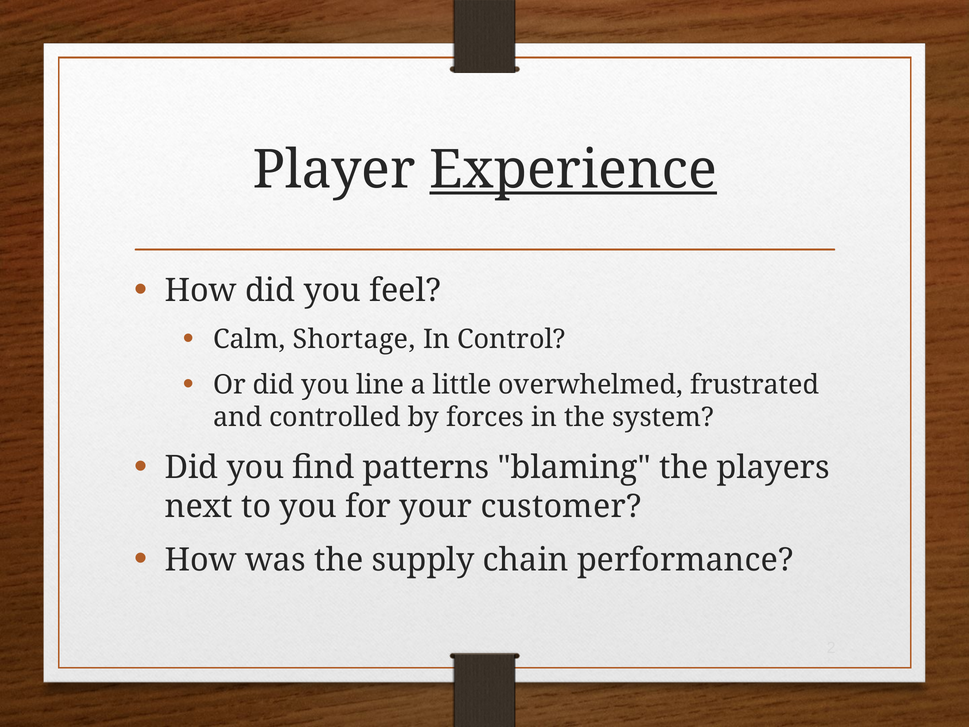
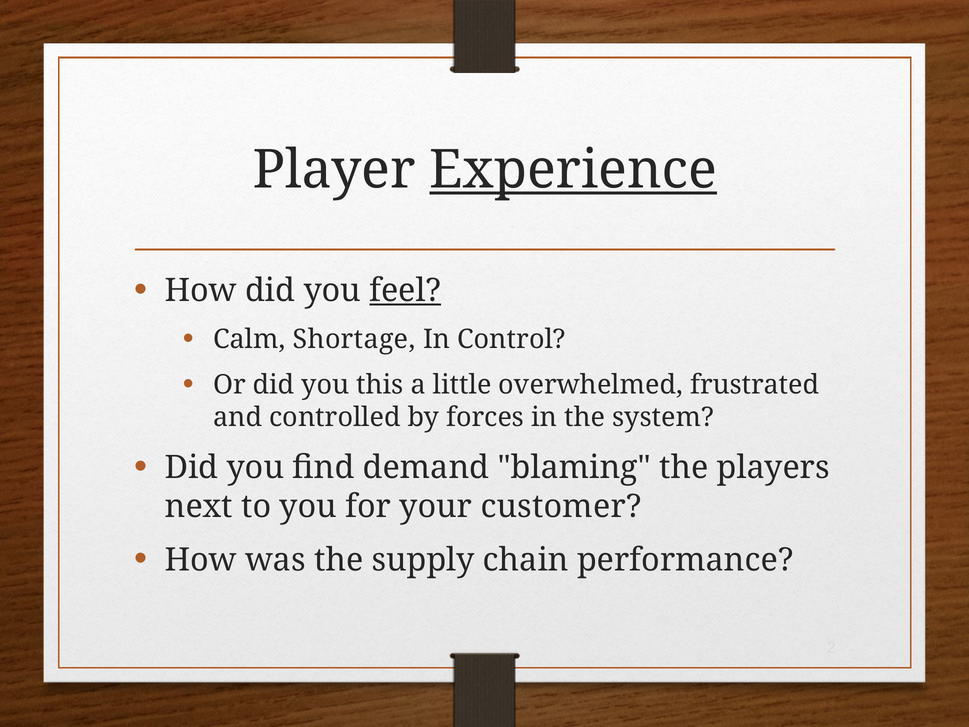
feel underline: none -> present
line: line -> this
patterns: patterns -> demand
